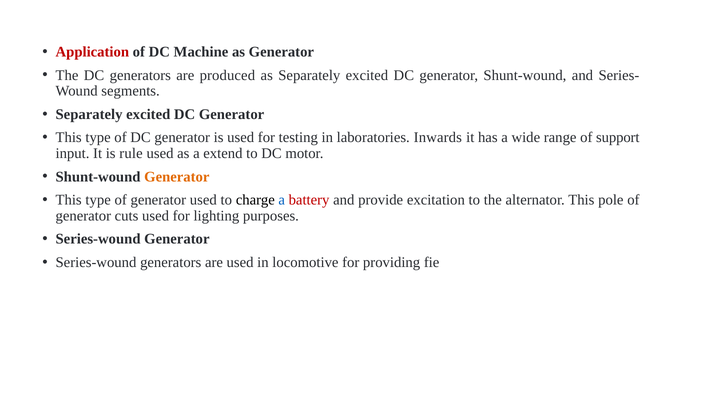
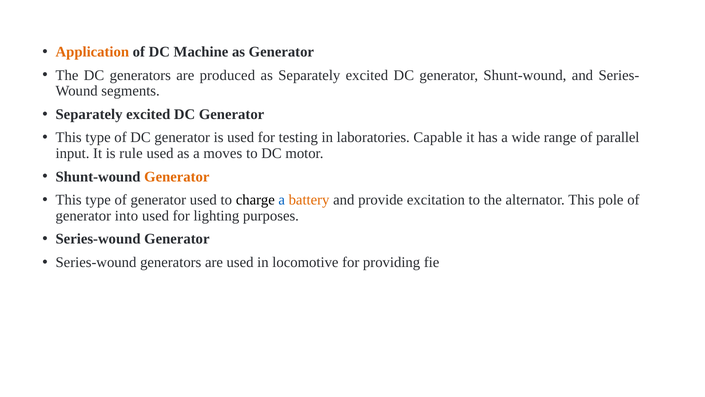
Application colour: red -> orange
Inwards: Inwards -> Capable
support: support -> parallel
extend: extend -> moves
battery colour: red -> orange
cuts: cuts -> into
